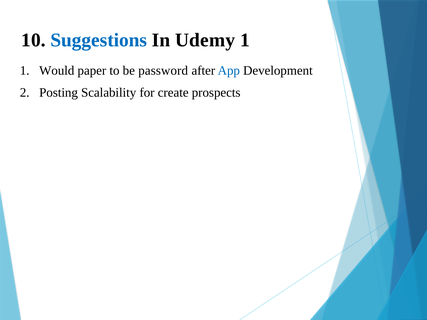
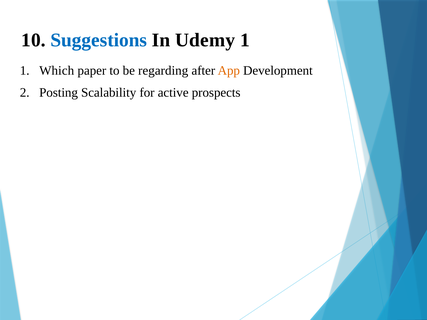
Would: Would -> Which
password: password -> regarding
App colour: blue -> orange
create: create -> active
